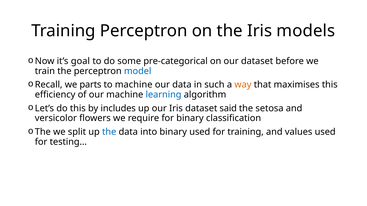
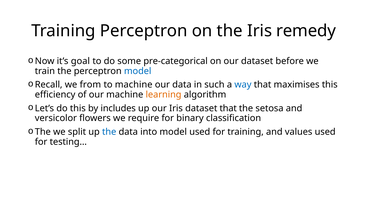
models: models -> remedy
parts: parts -> from
way colour: orange -> blue
learning colour: blue -> orange
dataset said: said -> that
into binary: binary -> model
